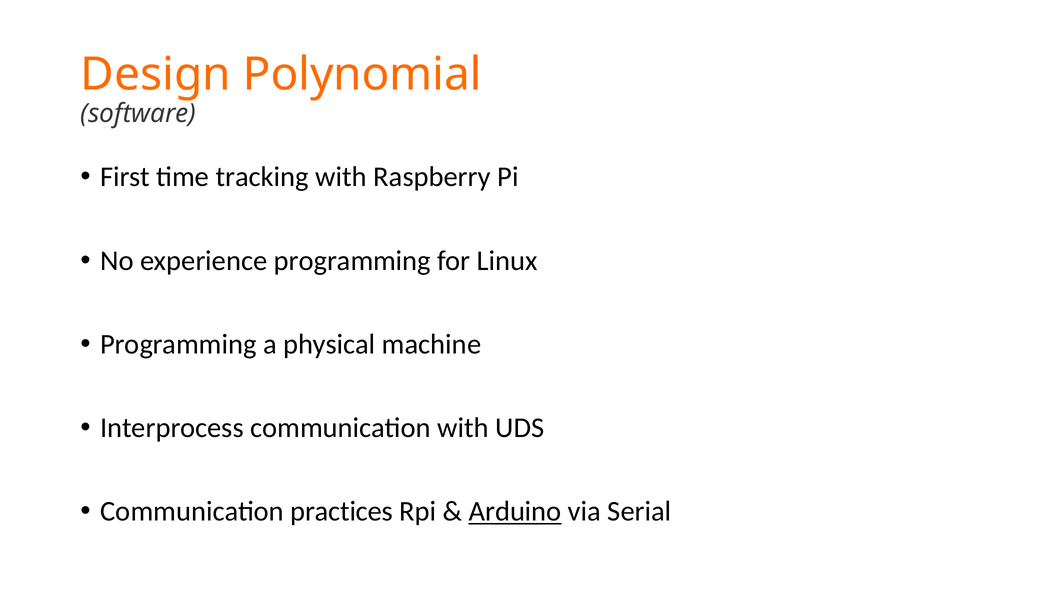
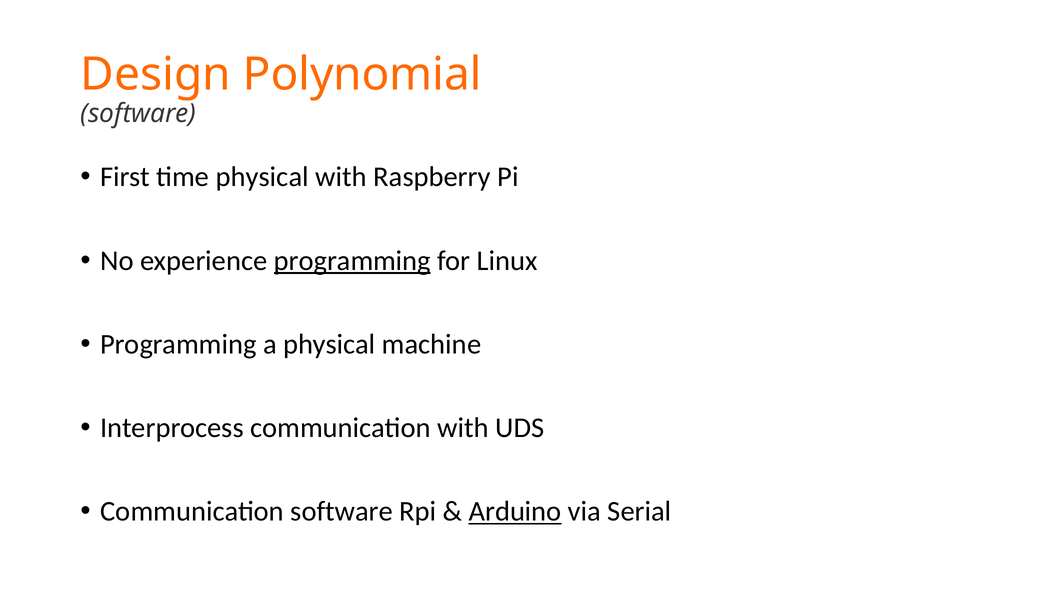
time tracking: tracking -> physical
programming at (352, 261) underline: none -> present
Communication practices: practices -> software
